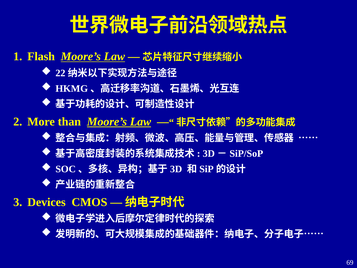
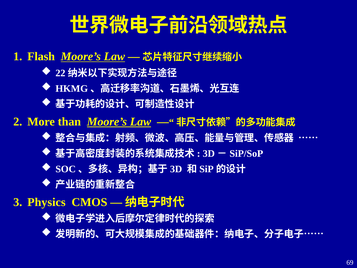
Devices: Devices -> Physics
